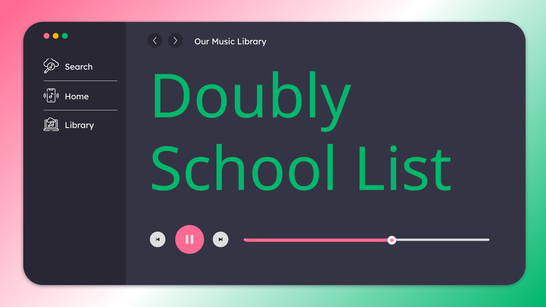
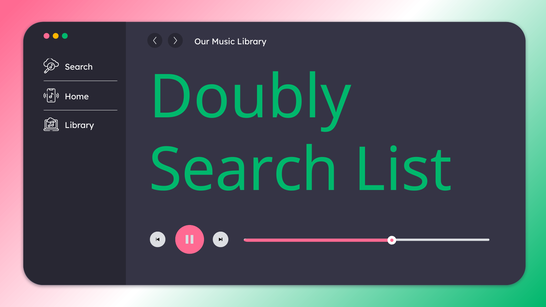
School at (244, 170): School -> Search
